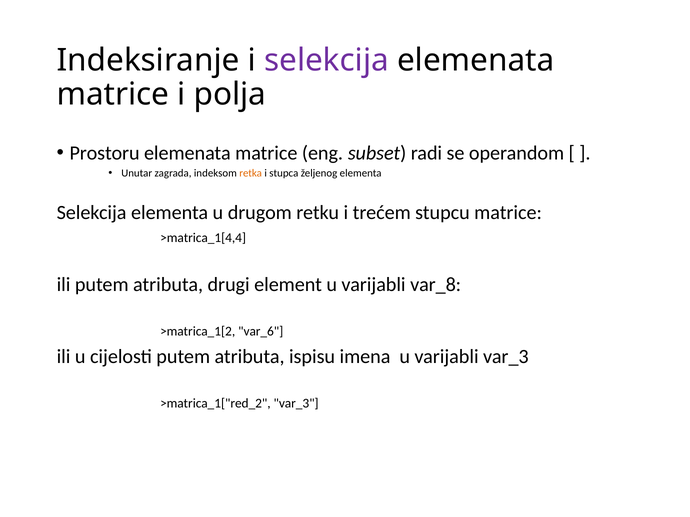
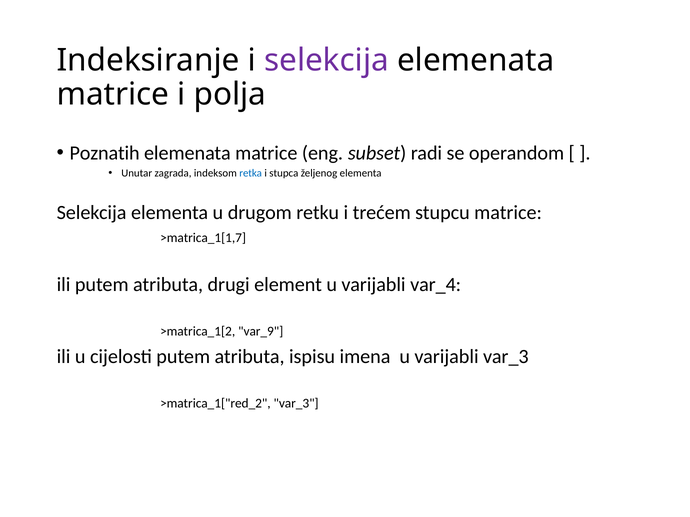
Prostoru: Prostoru -> Poznatih
retka colour: orange -> blue
>matrica_1[4,4: >matrica_1[4,4 -> >matrica_1[1,7
var_8: var_8 -> var_4
var_6: var_6 -> var_9
